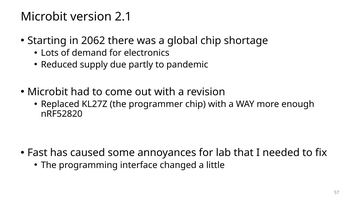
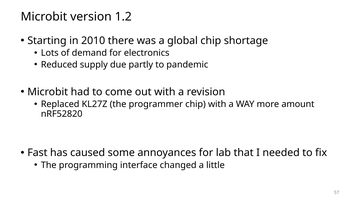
2.1: 2.1 -> 1.2
2062: 2062 -> 2010
enough: enough -> amount
